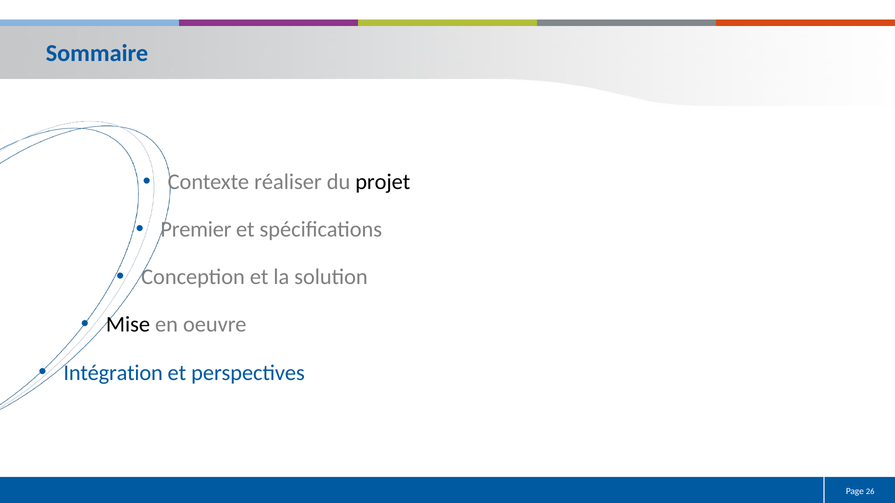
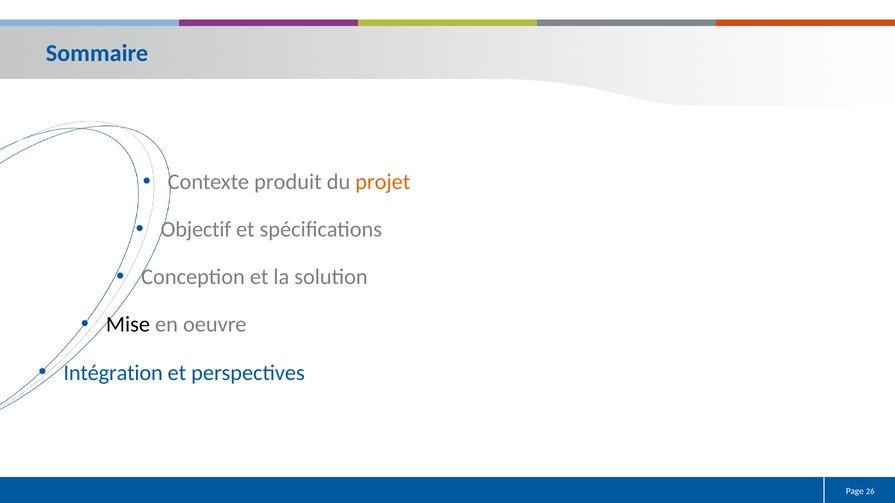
réaliser: réaliser -> produit
projet colour: black -> orange
Premier: Premier -> Objectif
